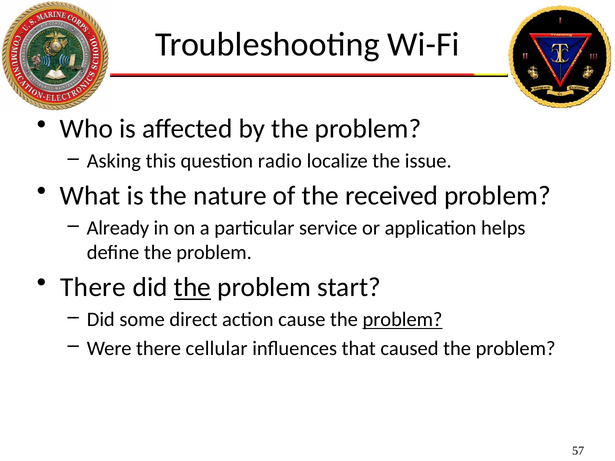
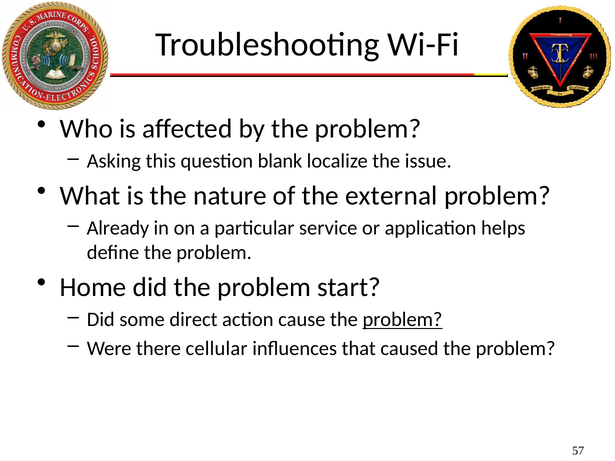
radio: radio -> blank
received: received -> external
There at (93, 288): There -> Home
the at (192, 288) underline: present -> none
